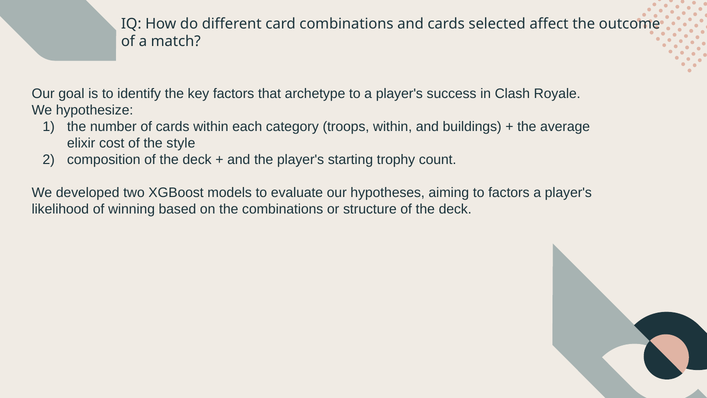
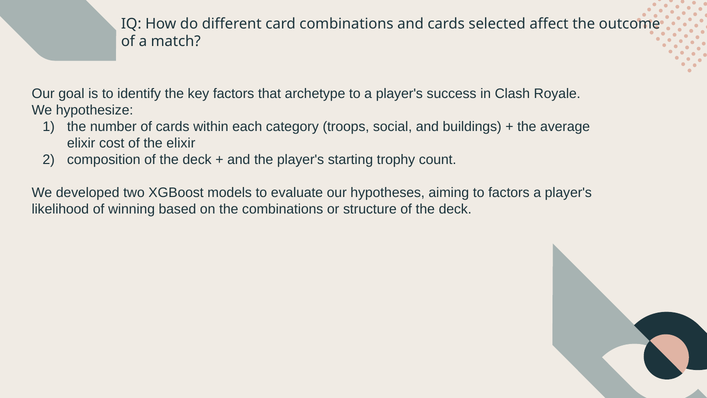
troops within: within -> social
the style: style -> elixir
